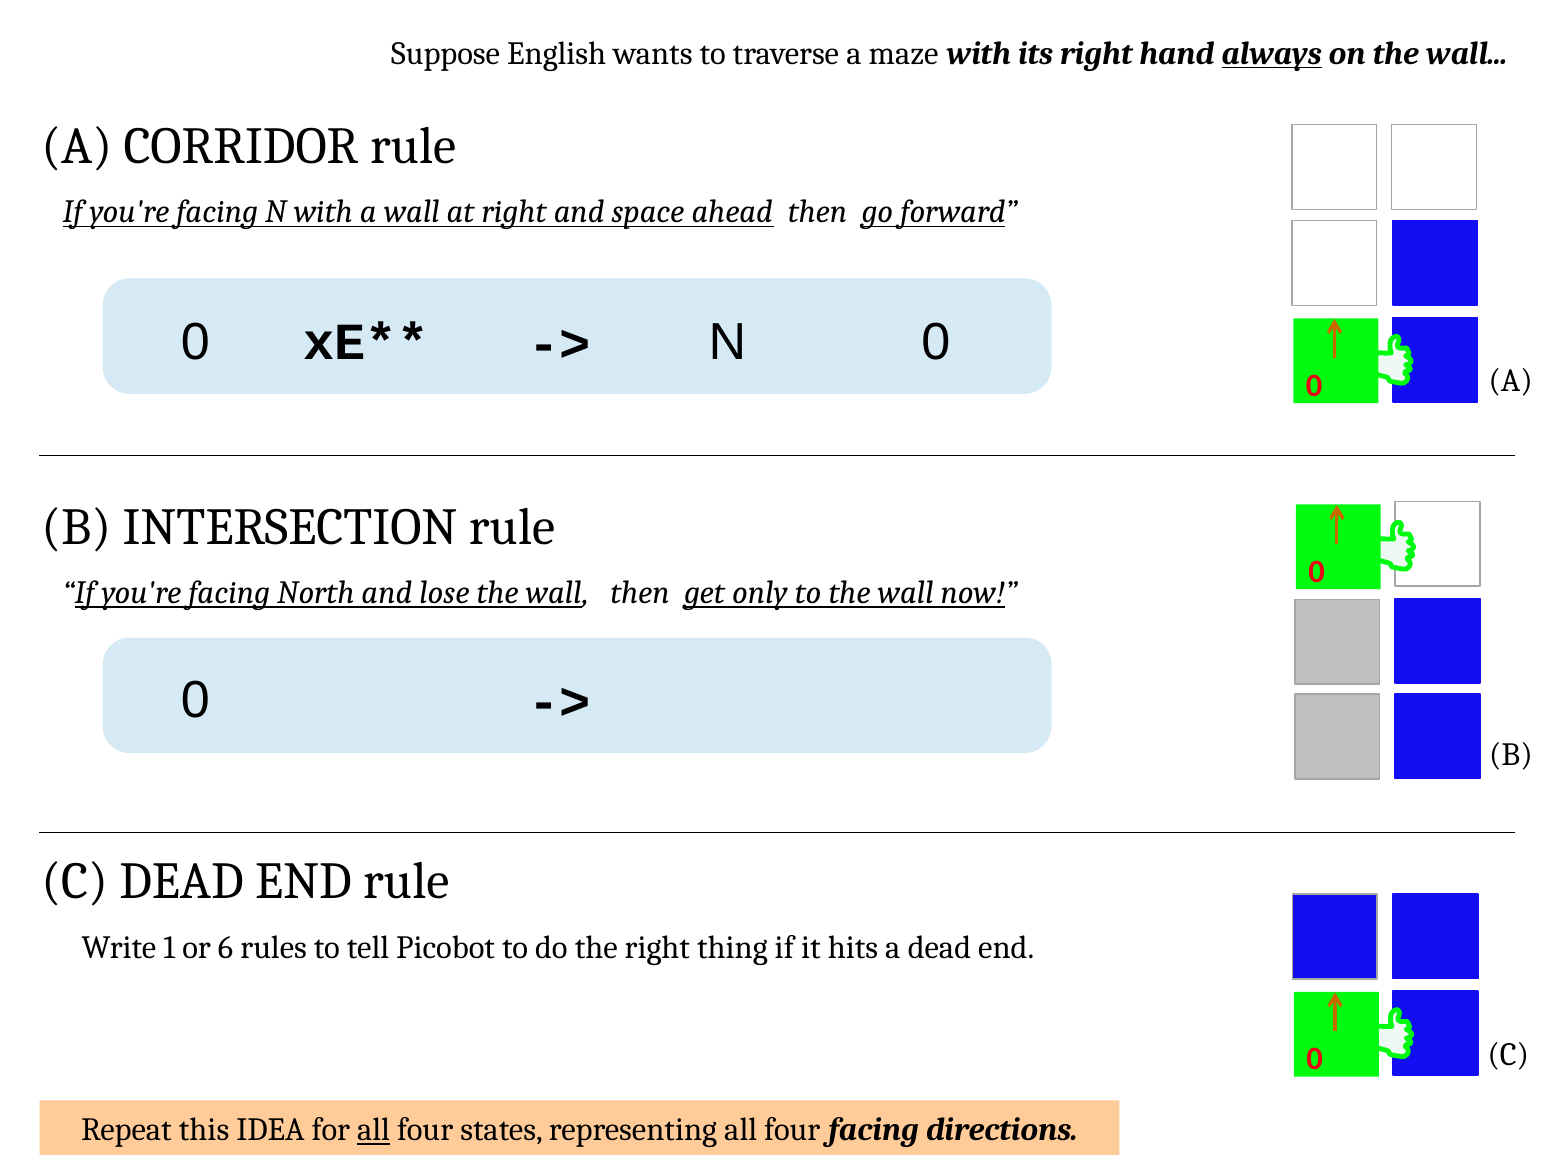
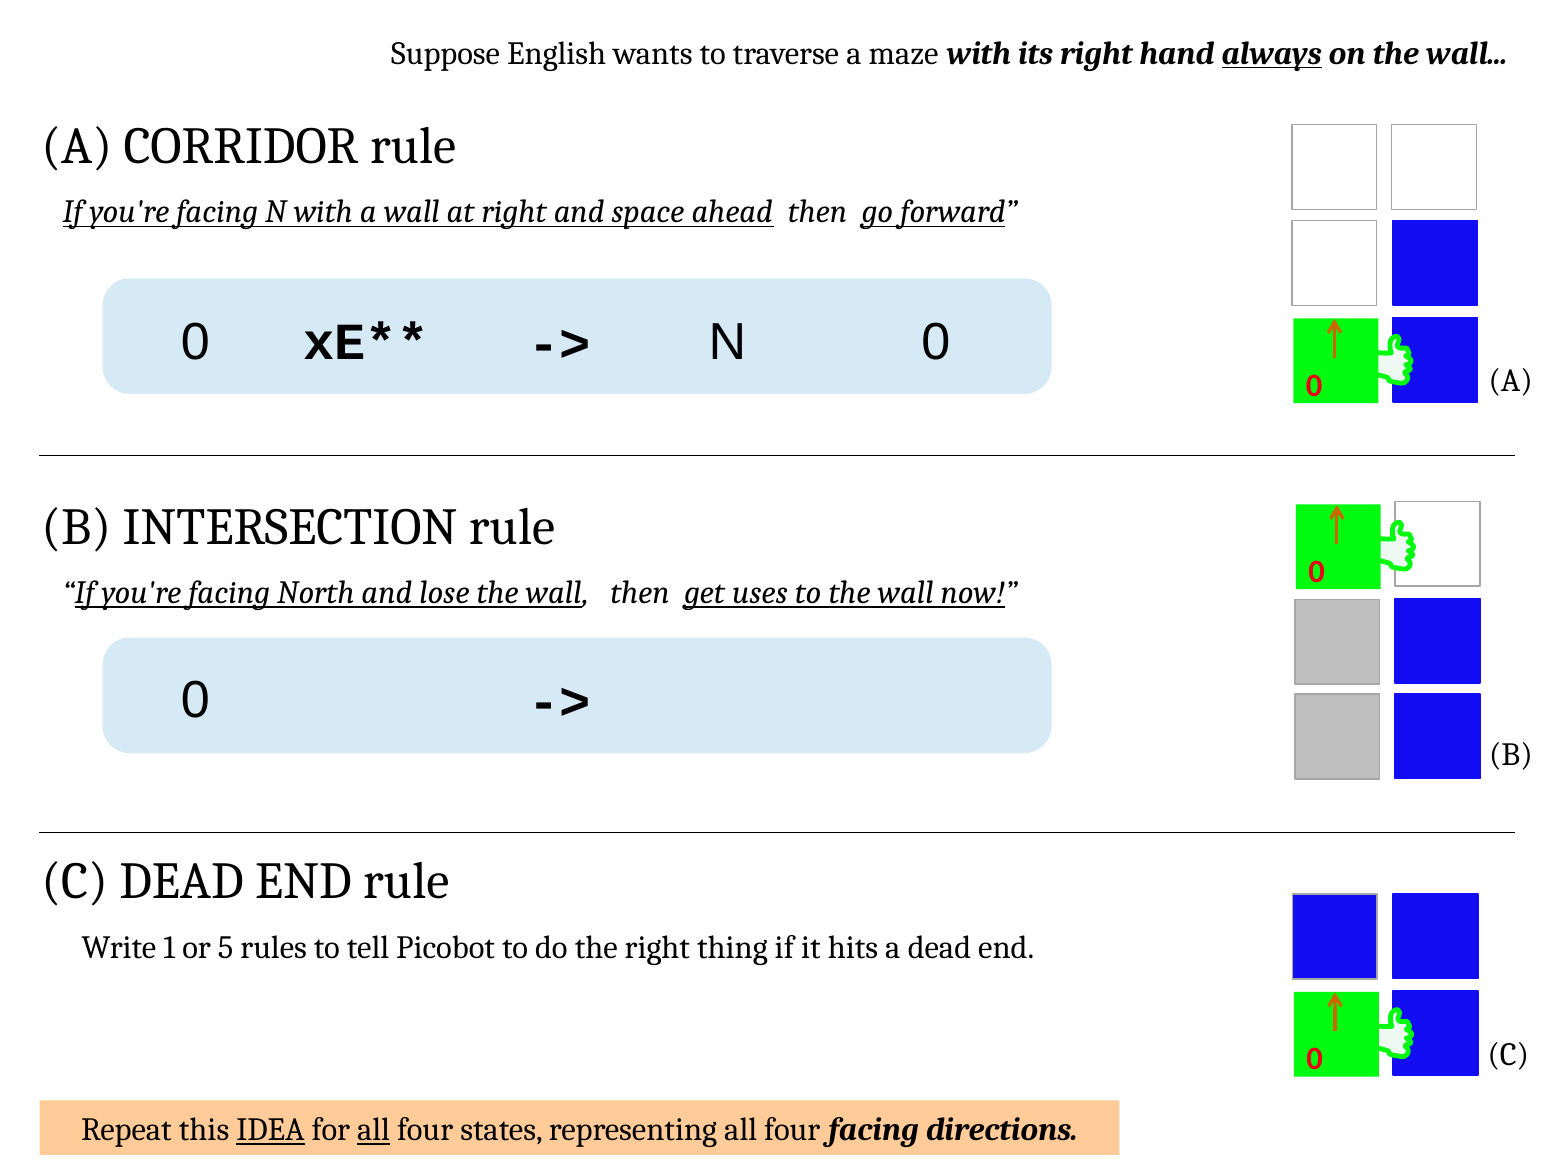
only: only -> uses
6: 6 -> 5
IDEA underline: none -> present
